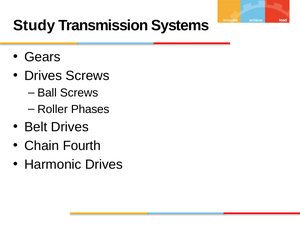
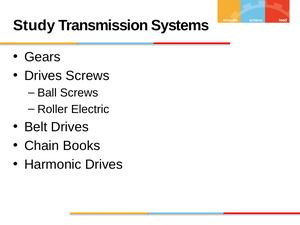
Phases: Phases -> Electric
Fourth: Fourth -> Books
